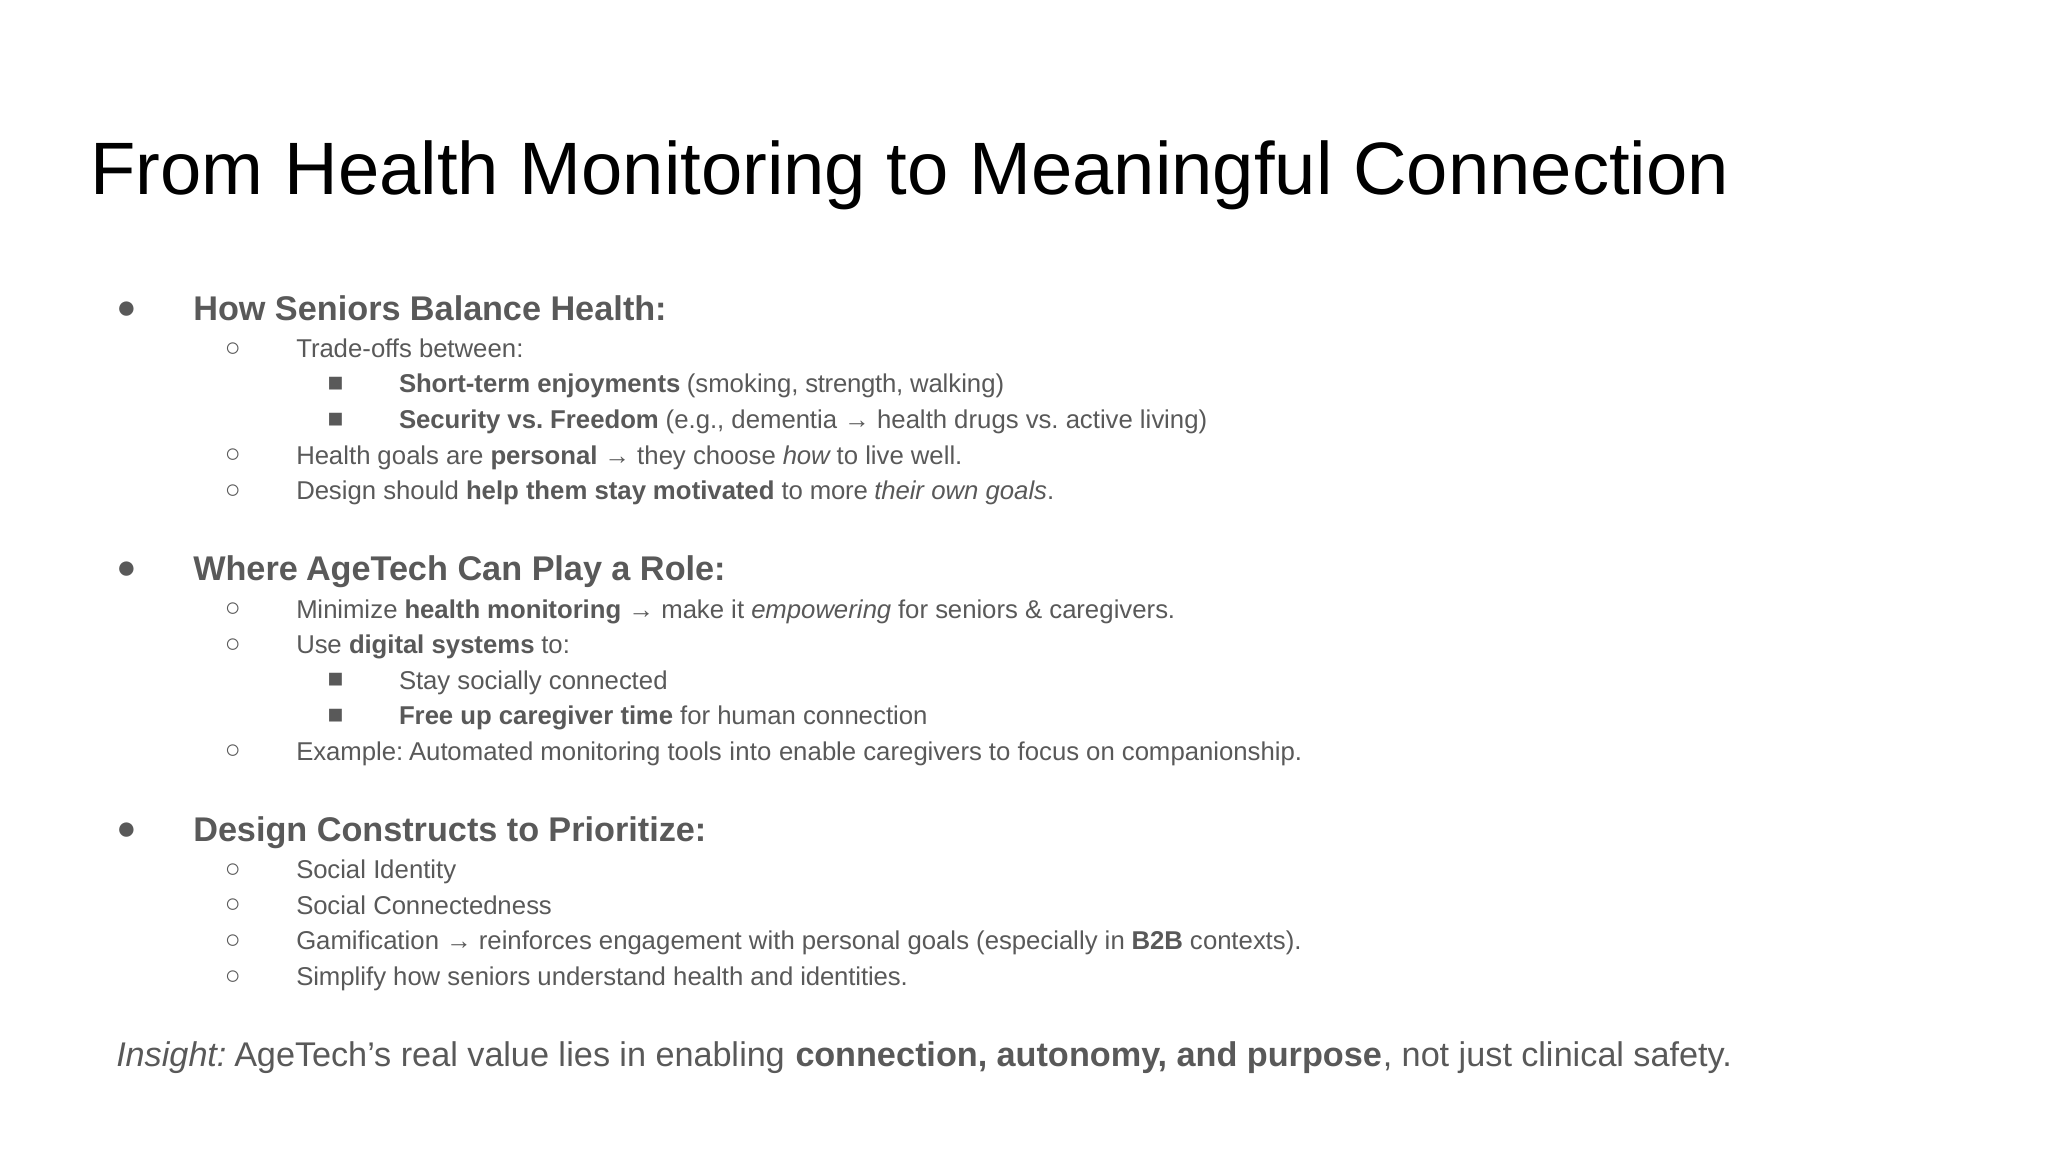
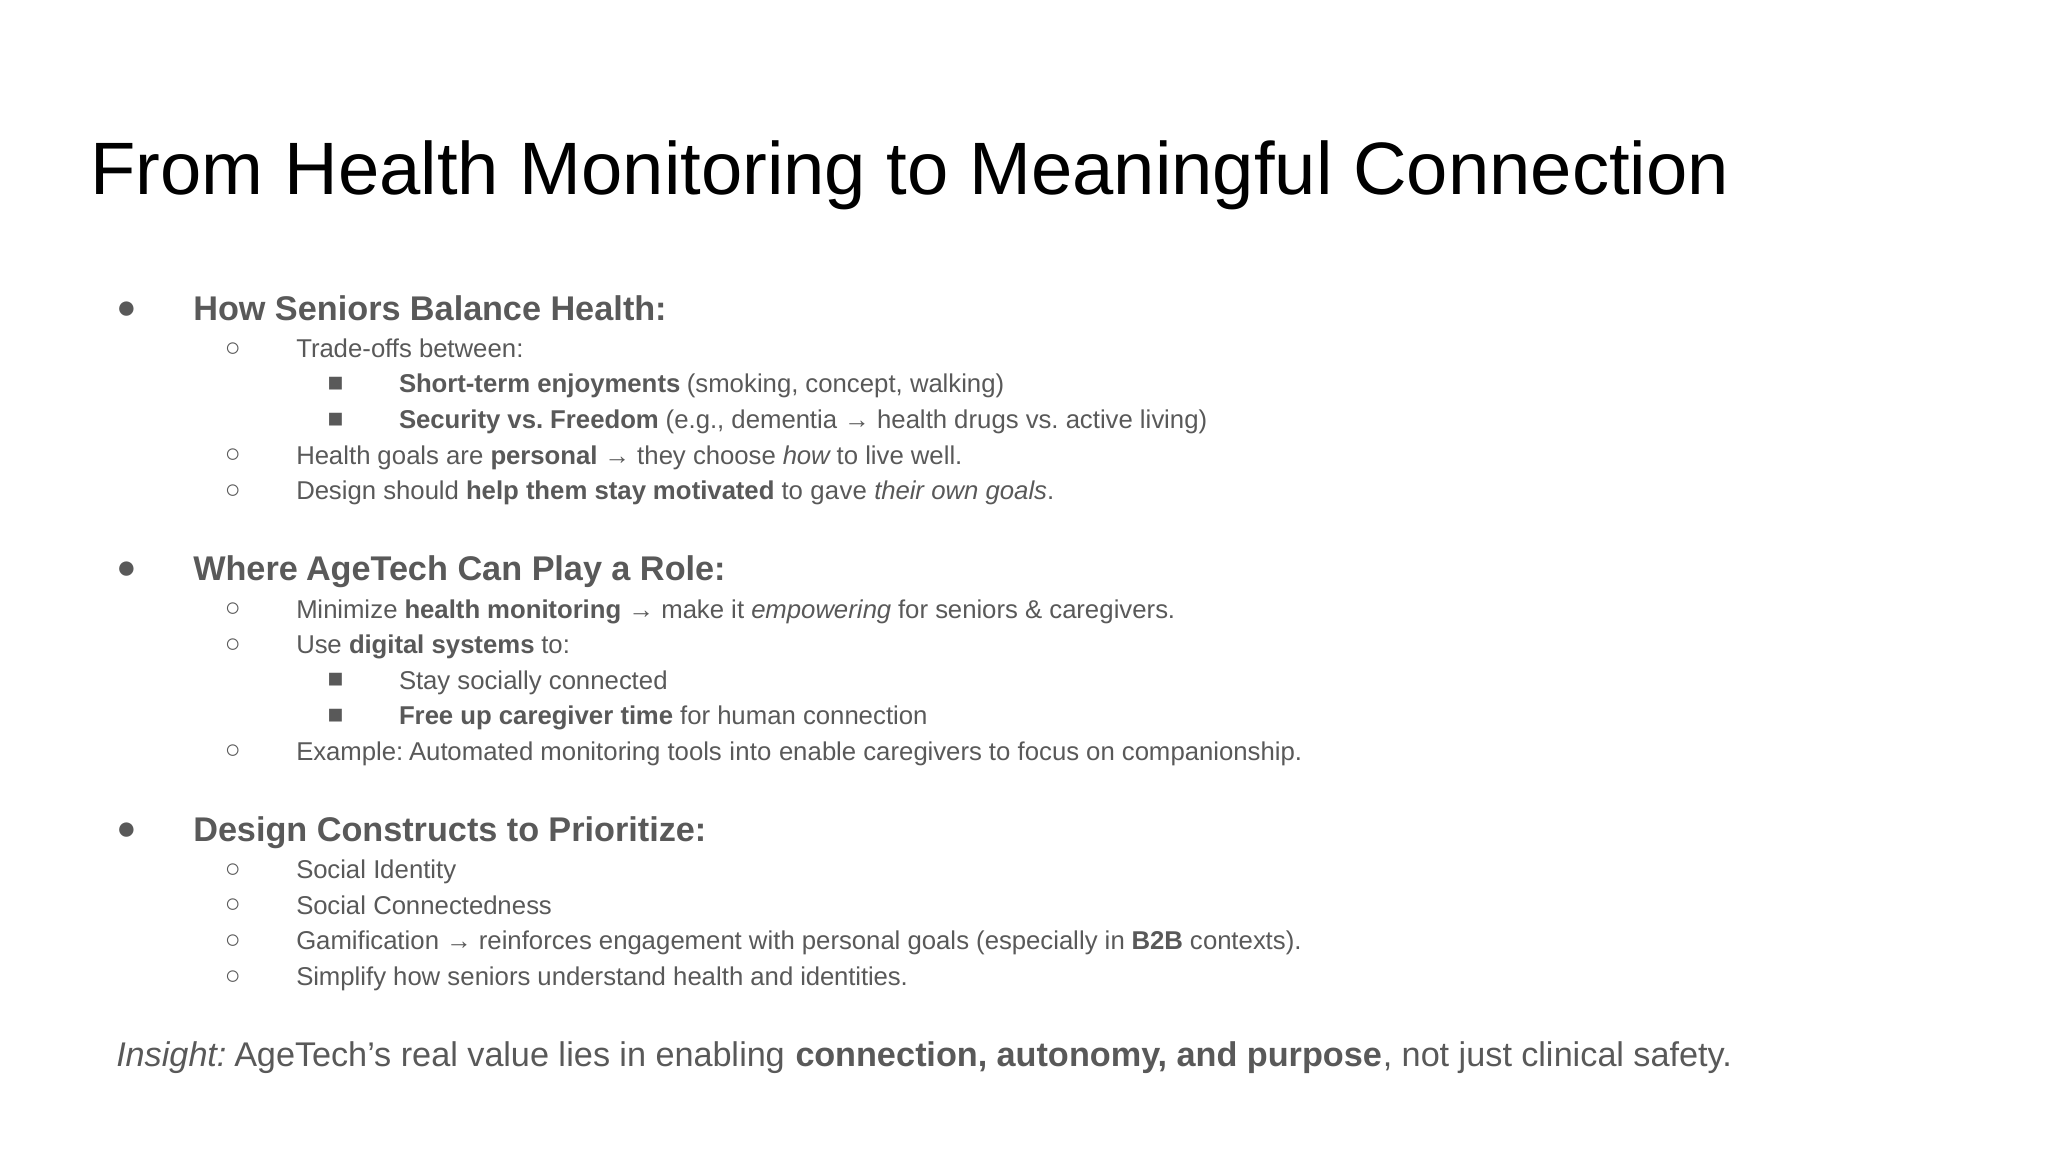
strength: strength -> concept
more: more -> gave
